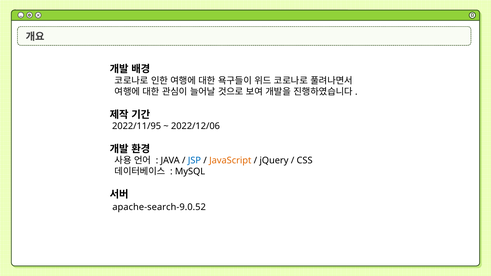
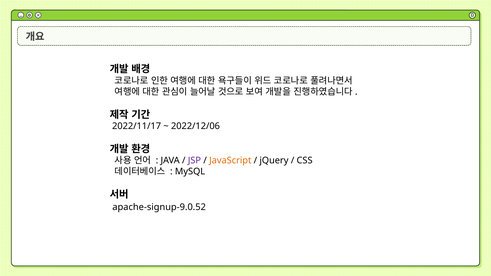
2022/11/95: 2022/11/95 -> 2022/11/17
JSP colour: blue -> purple
apache-search-9.0.52: apache-search-9.0.52 -> apache-signup-9.0.52
